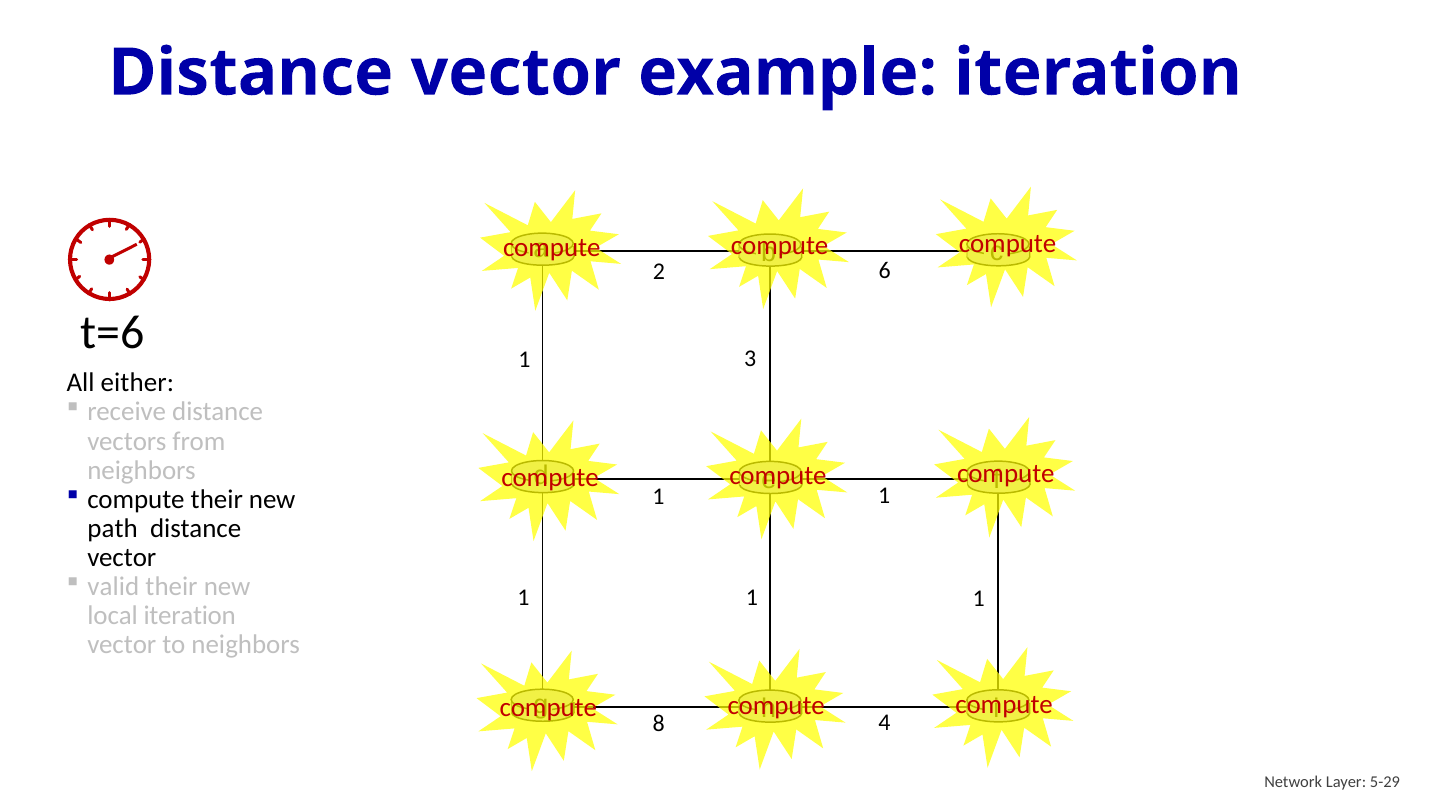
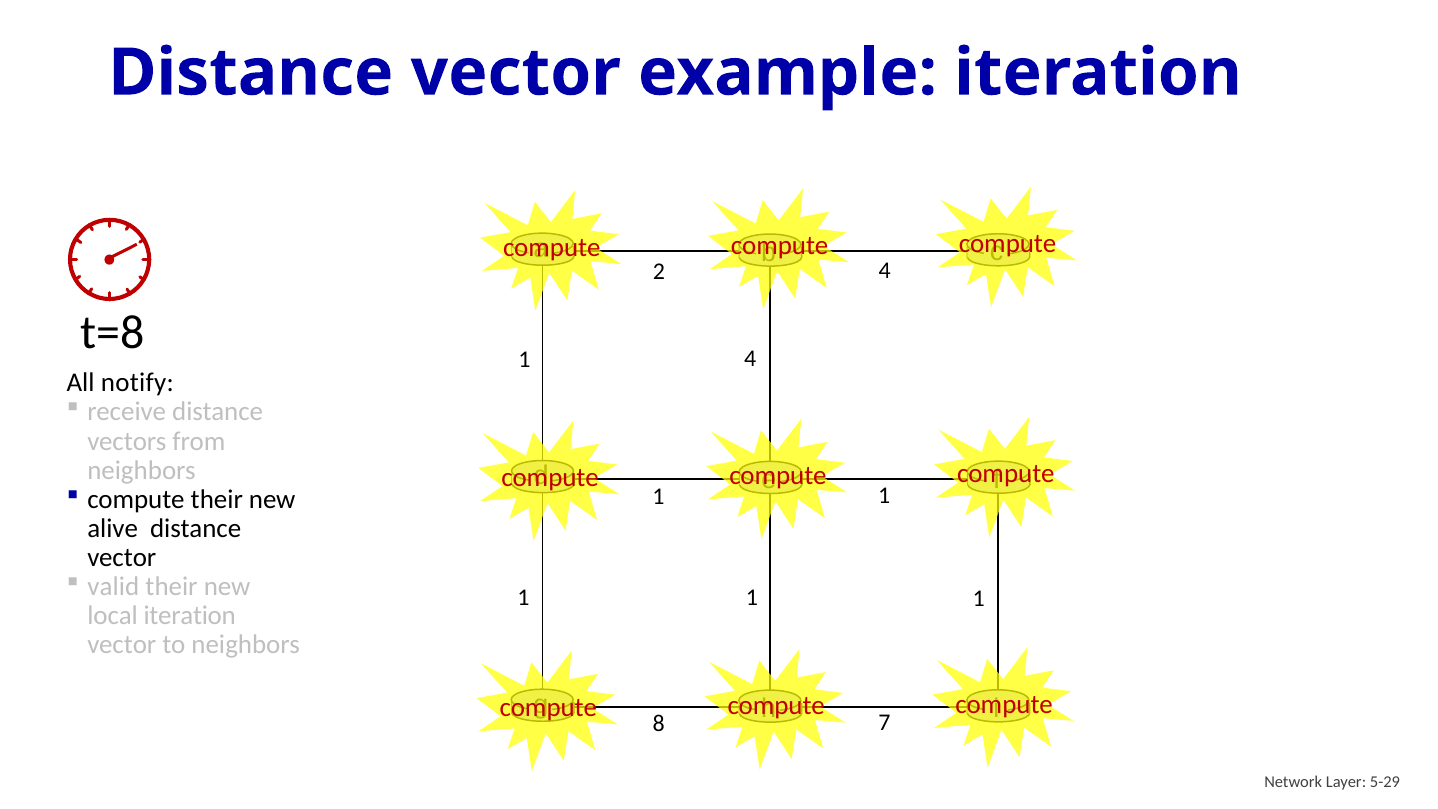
2 6: 6 -> 4
t=6: t=6 -> t=8
1 3: 3 -> 4
either: either -> notify
path: path -> alive
4: 4 -> 7
